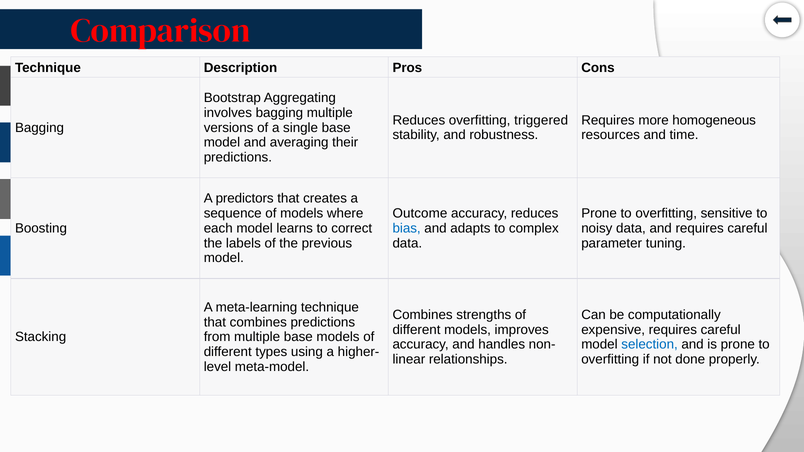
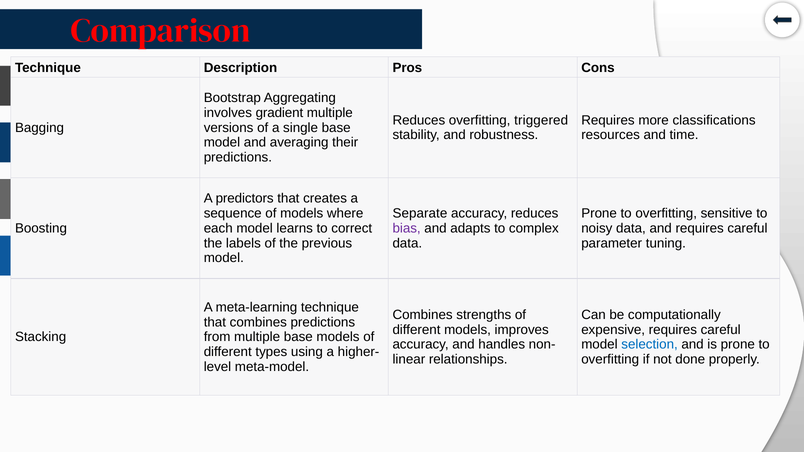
involves bagging: bagging -> gradient
homogeneous: homogeneous -> classifications
Outcome: Outcome -> Separate
bias colour: blue -> purple
